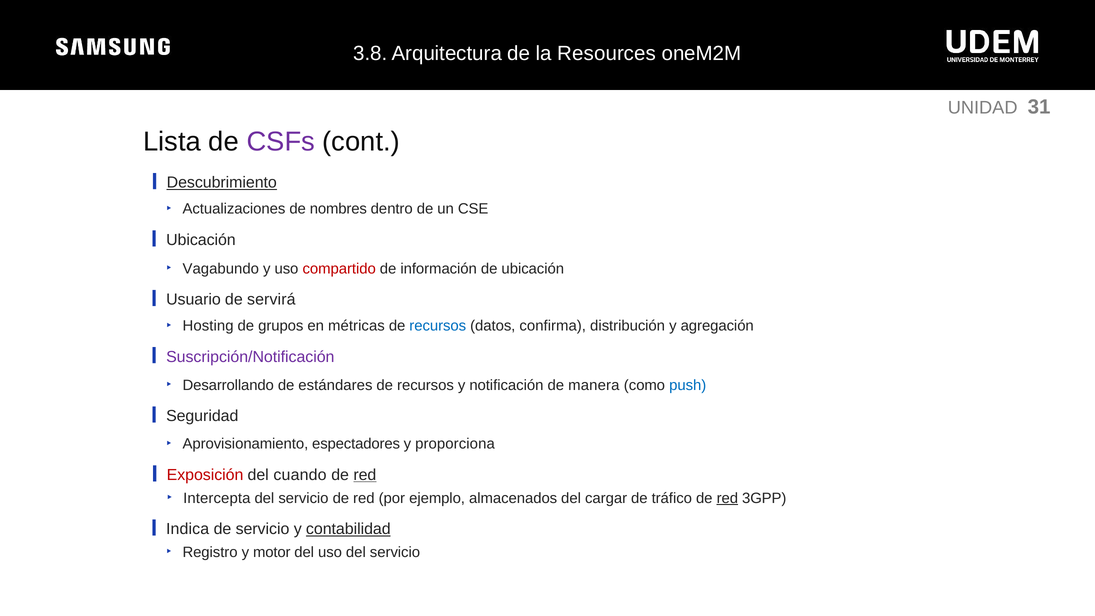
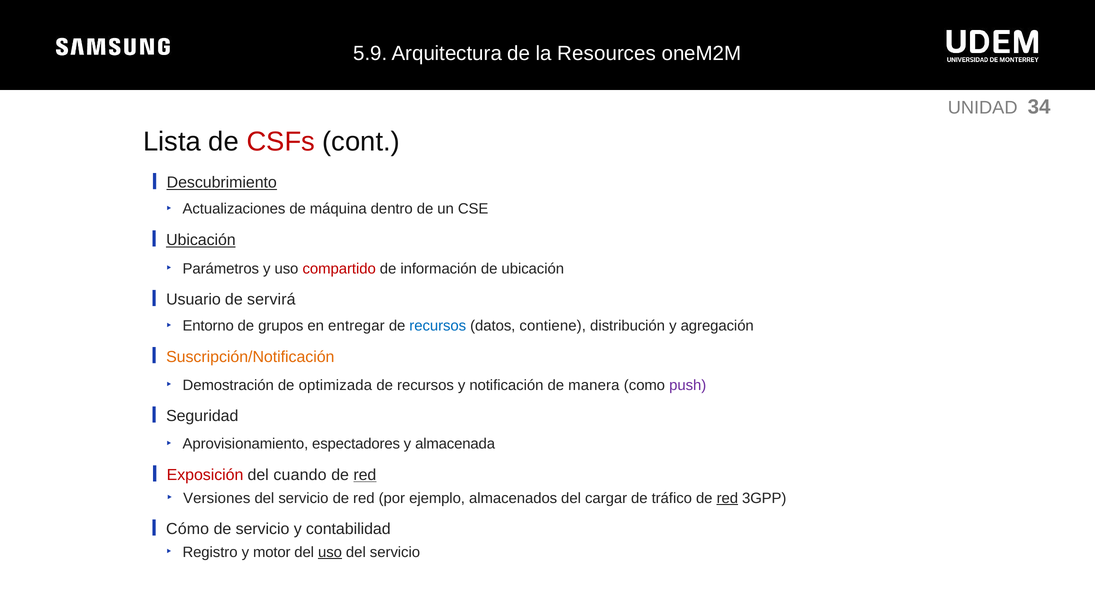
3.8: 3.8 -> 5.9
31: 31 -> 34
CSFs colour: purple -> red
nombres: nombres -> máquina
Ubicación at (201, 240) underline: none -> present
Vagabundo: Vagabundo -> Parámetros
Hosting: Hosting -> Entorno
métricas: métricas -> entregar
confirma: confirma -> contiene
Suscripción/Notificación colour: purple -> orange
Desarrollando: Desarrollando -> Demostración
estándares: estándares -> optimizada
push colour: blue -> purple
proporciona: proporciona -> almacenada
Intercepta: Intercepta -> Versiones
Indica: Indica -> Cómo
contabilidad underline: present -> none
uso at (330, 552) underline: none -> present
